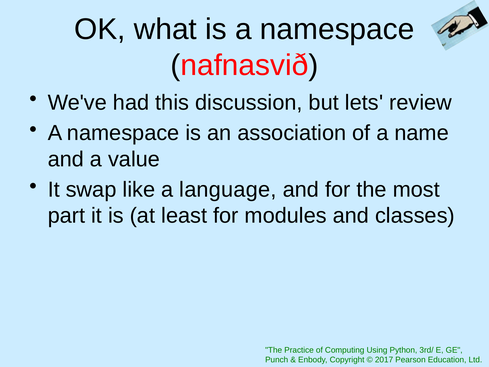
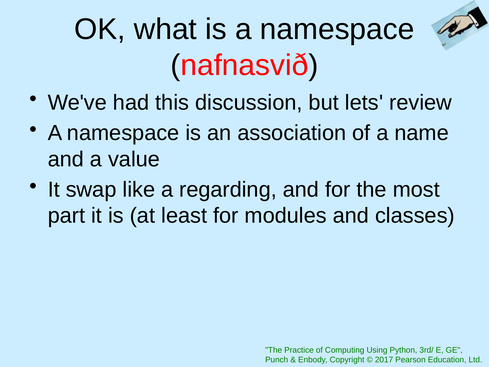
language: language -> regarding
